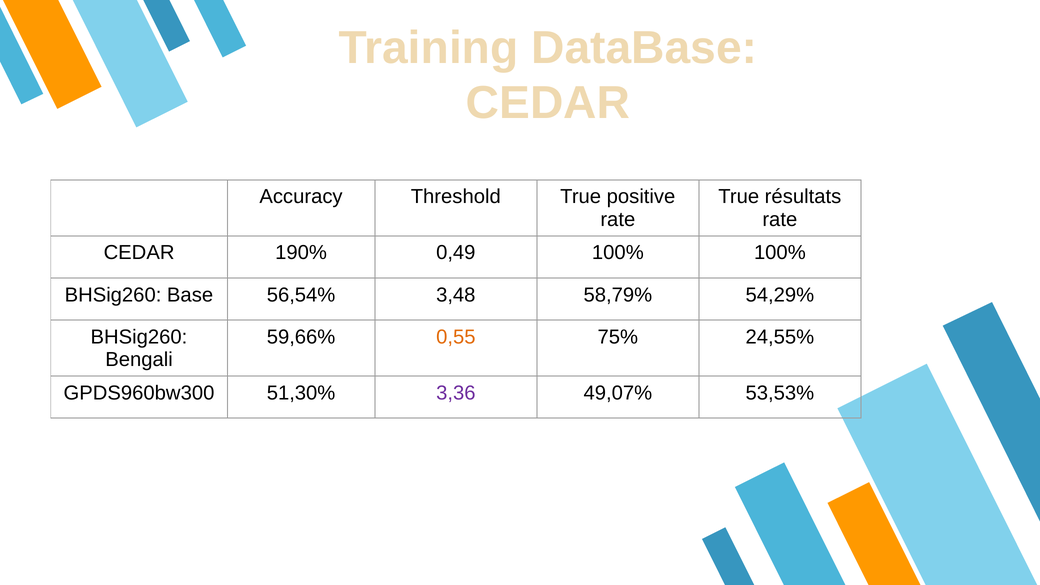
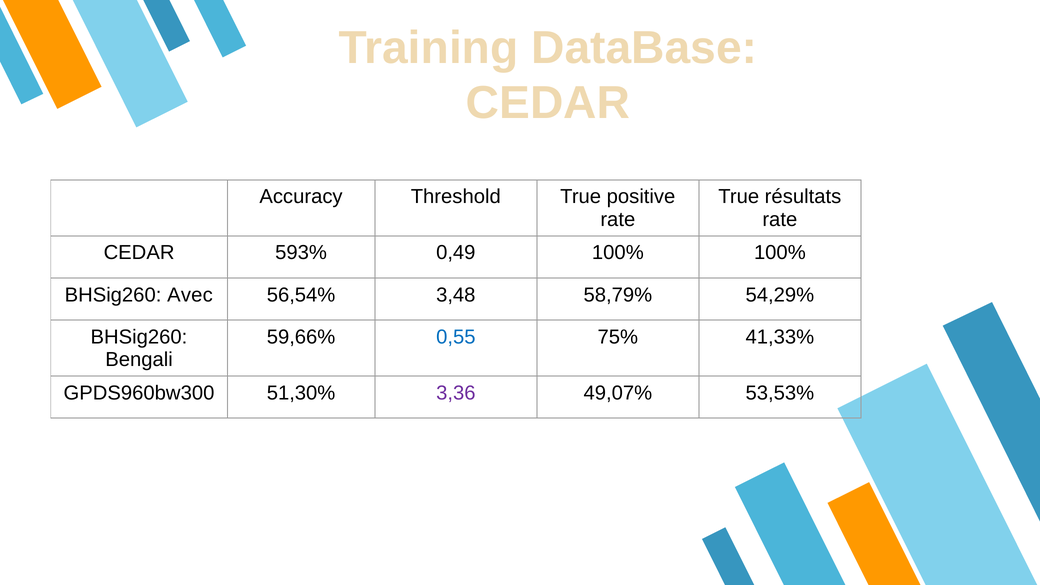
190%: 190% -> 593%
Base: Base -> Avec
0,55 colour: orange -> blue
24,55%: 24,55% -> 41,33%
